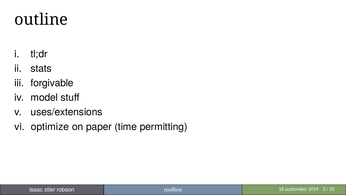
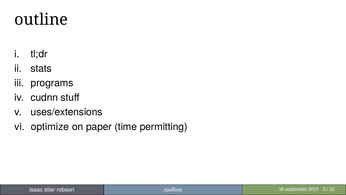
forgivable: forgivable -> programs
model: model -> cudnn
